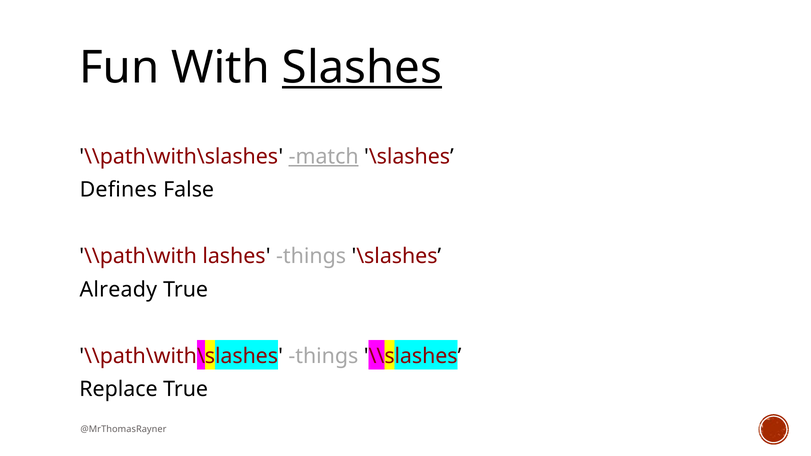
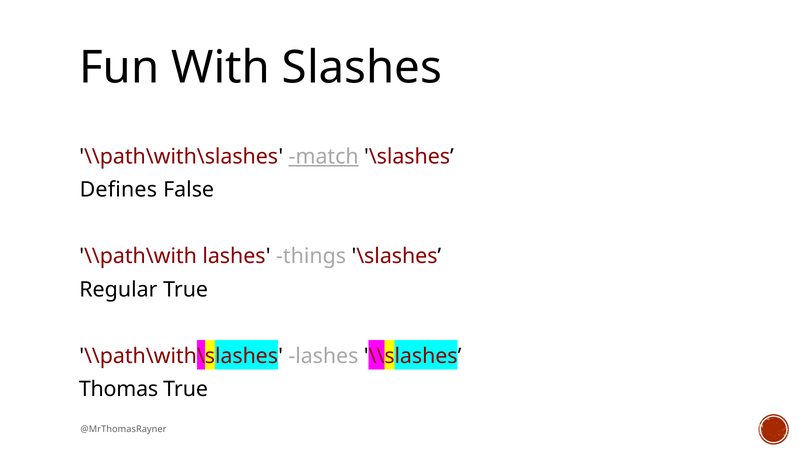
Slashes underline: present -> none
Already: Already -> Regular
\\path\with\slashes things: things -> lashes
Replace: Replace -> Thomas
